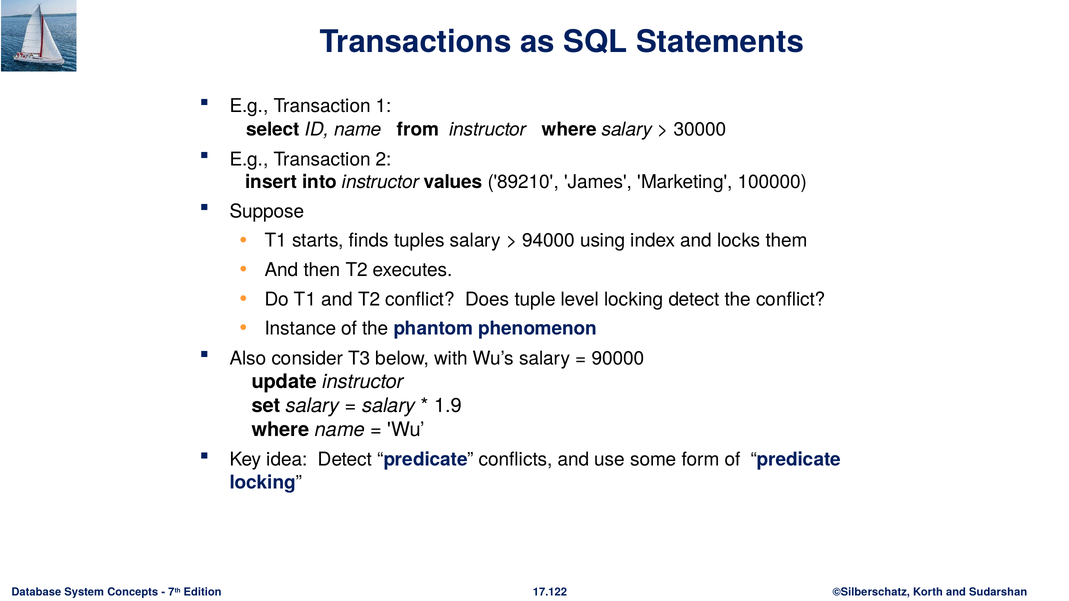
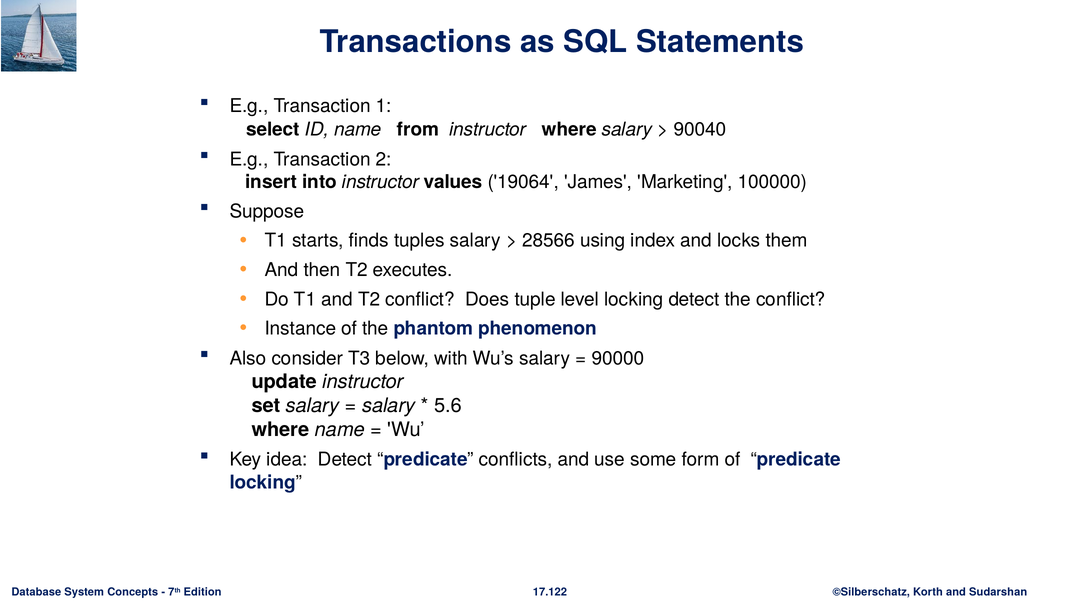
30000: 30000 -> 90040
89210: 89210 -> 19064
94000: 94000 -> 28566
1.9: 1.9 -> 5.6
